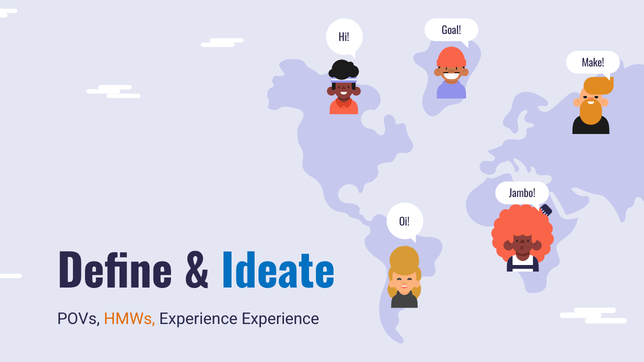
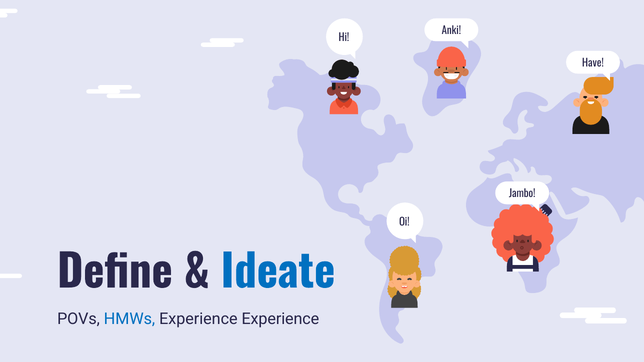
Goal: Goal -> Anki
Make: Make -> Have
HMWs colour: orange -> blue
